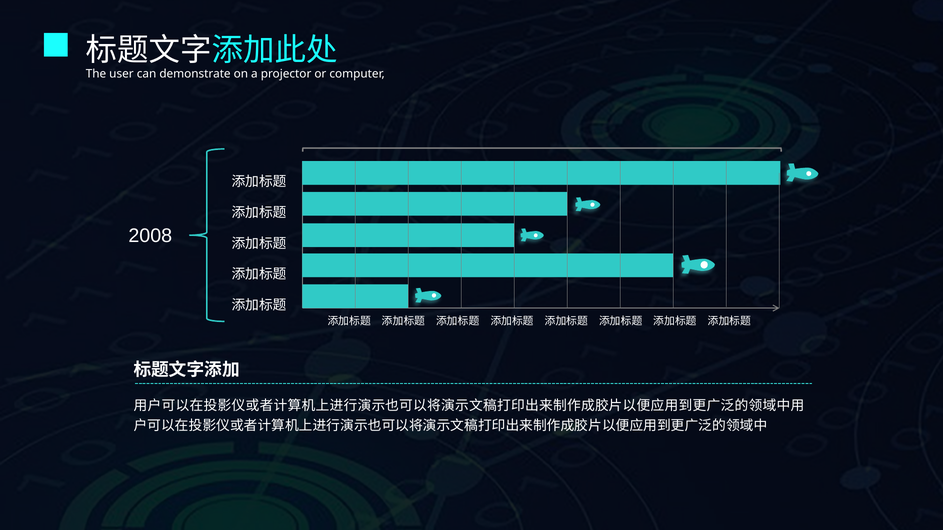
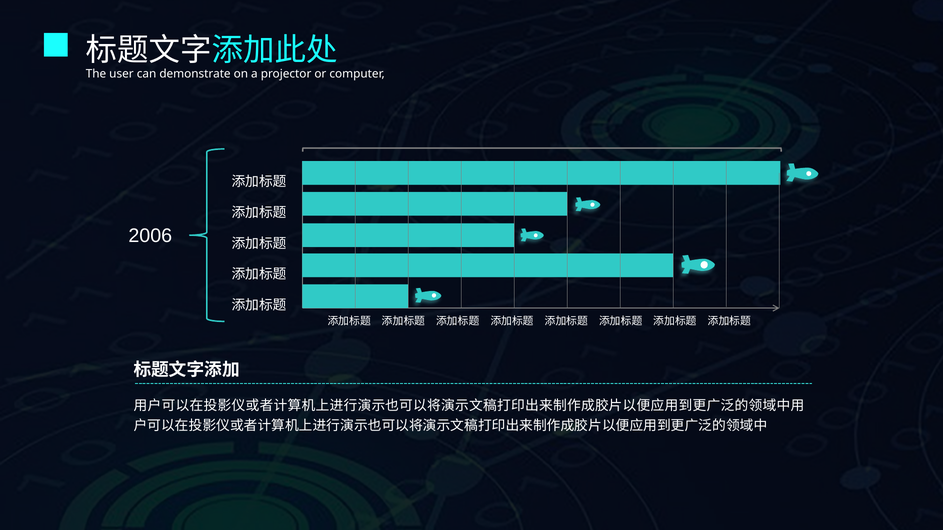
2008: 2008 -> 2006
